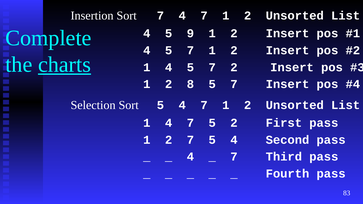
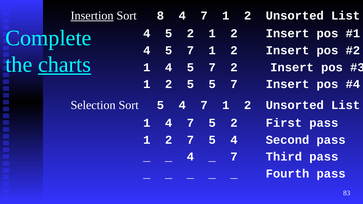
Insertion underline: none -> present
Sort 7: 7 -> 8
4 5 9: 9 -> 2
2 8: 8 -> 5
